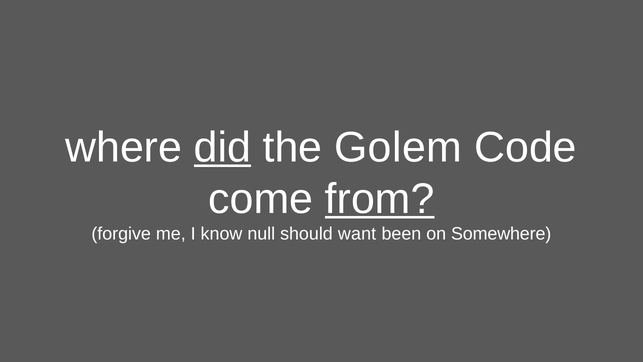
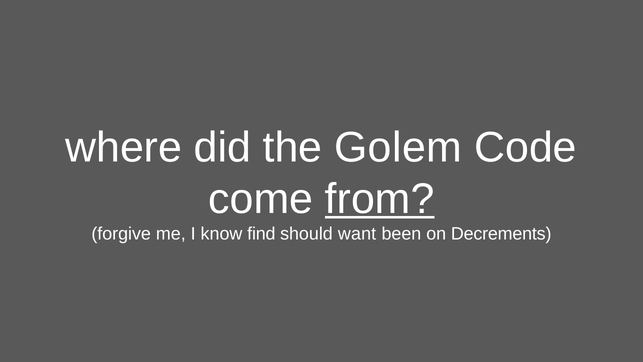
did underline: present -> none
null: null -> find
Somewhere: Somewhere -> Decrements
